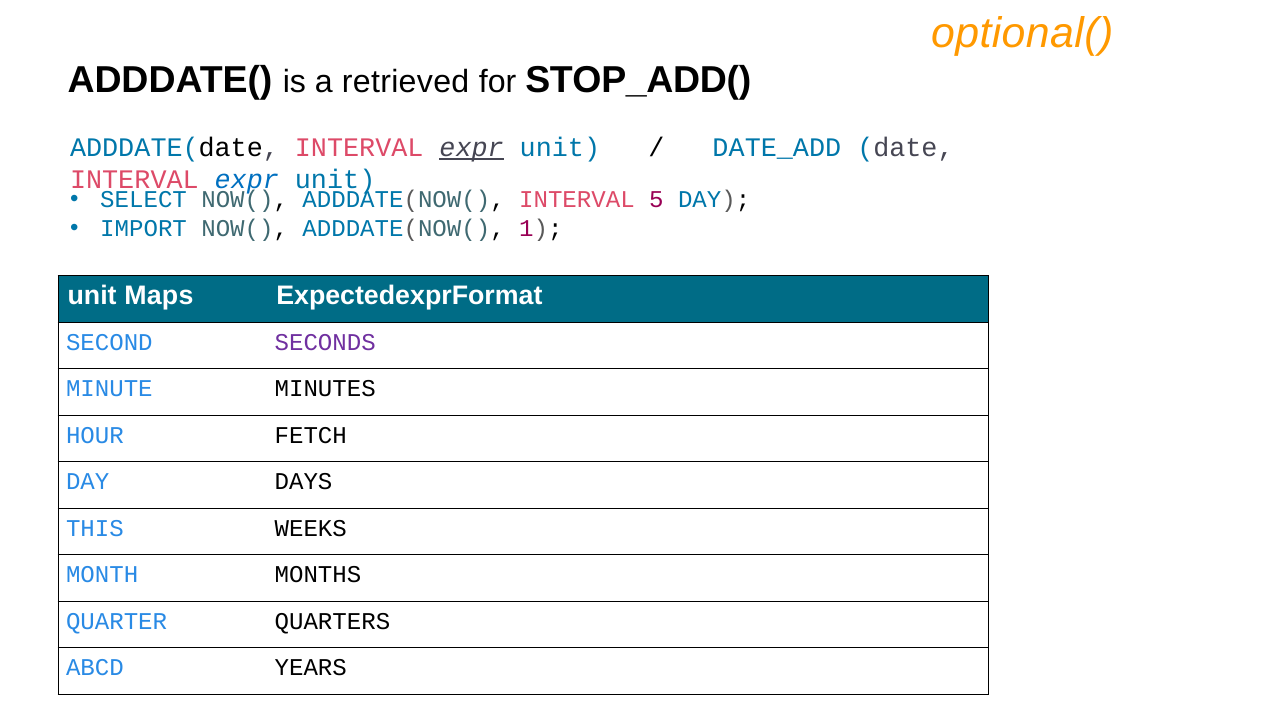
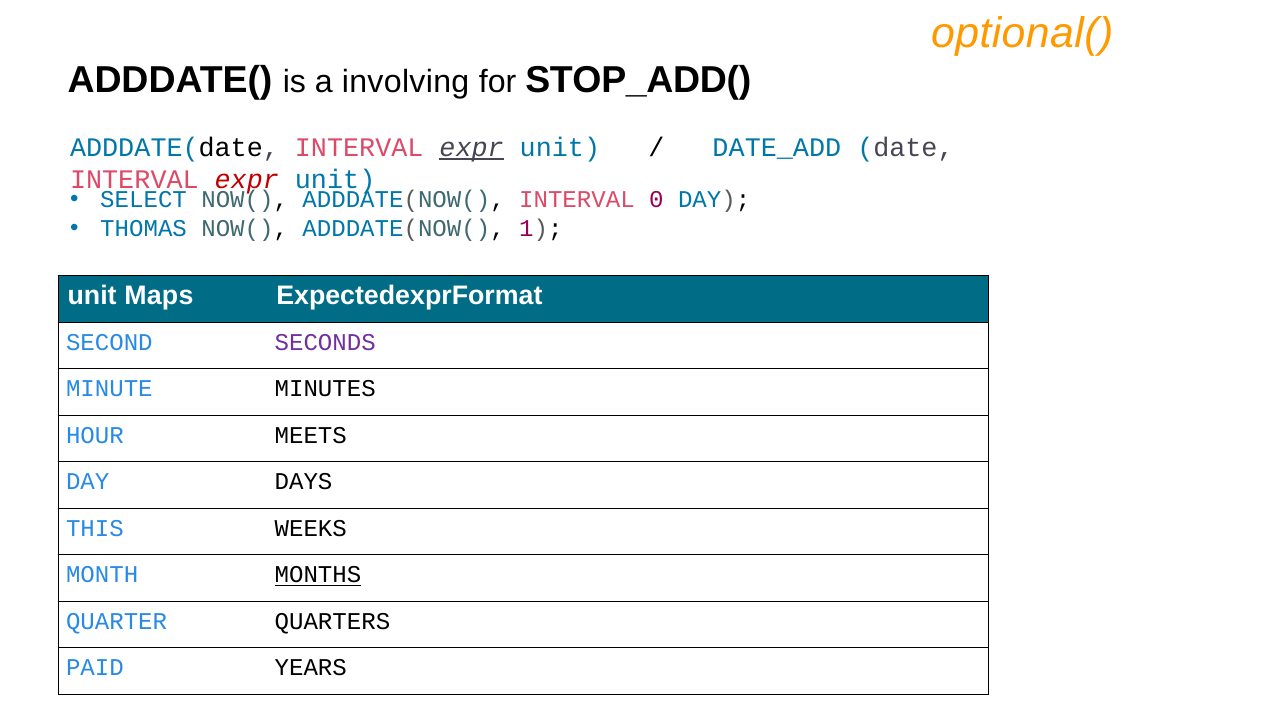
retrieved: retrieved -> involving
expr at (247, 180) colour: blue -> red
5: 5 -> 0
IMPORT: IMPORT -> THOMAS
FETCH: FETCH -> MEETS
MONTHS underline: none -> present
ABCD: ABCD -> PAID
